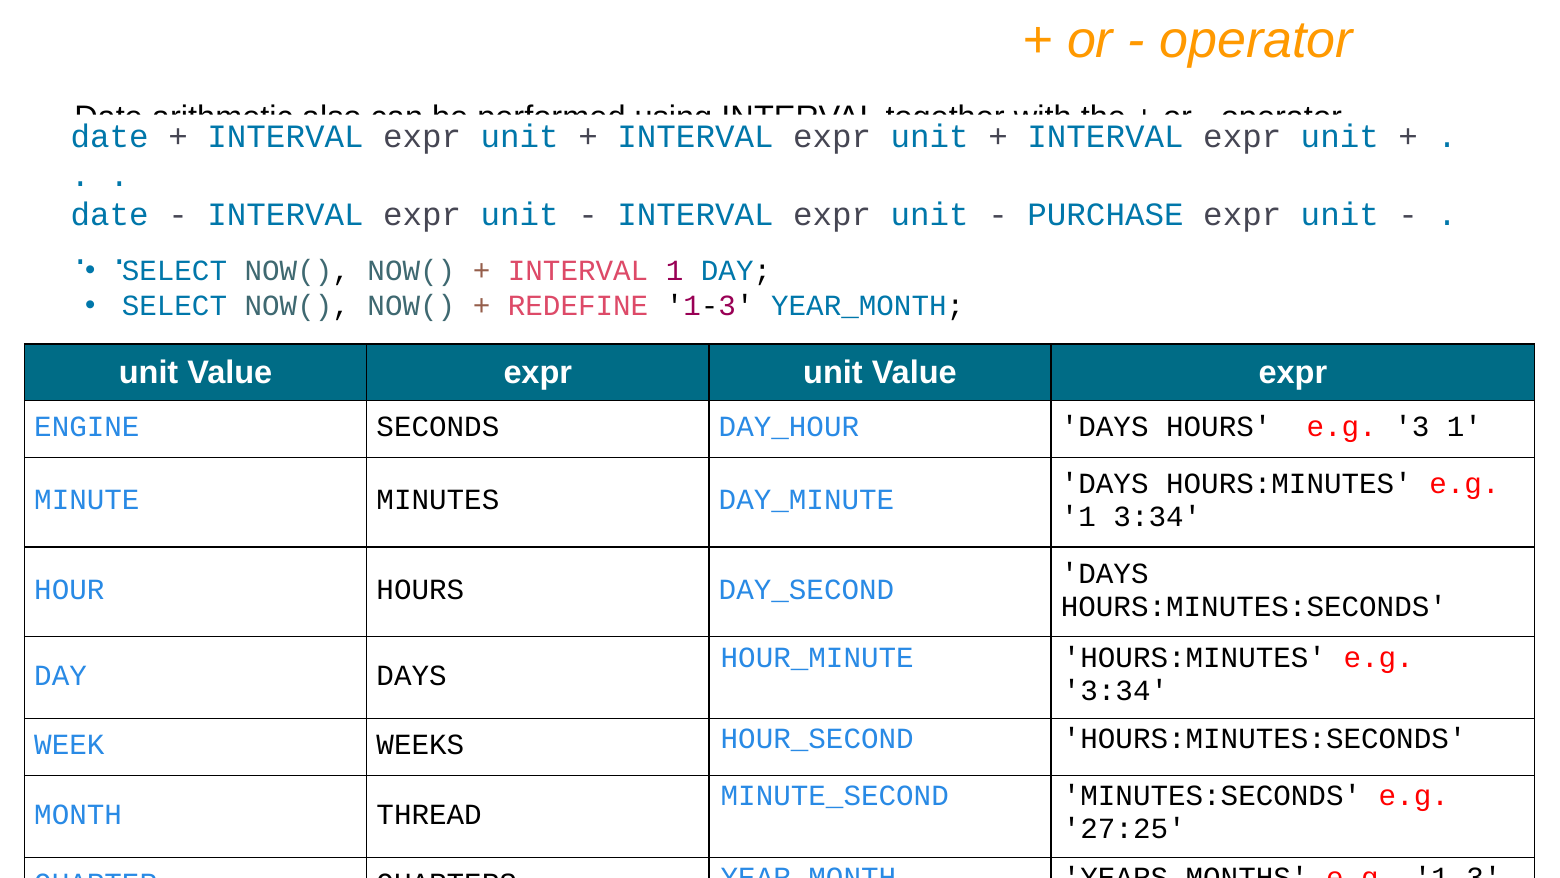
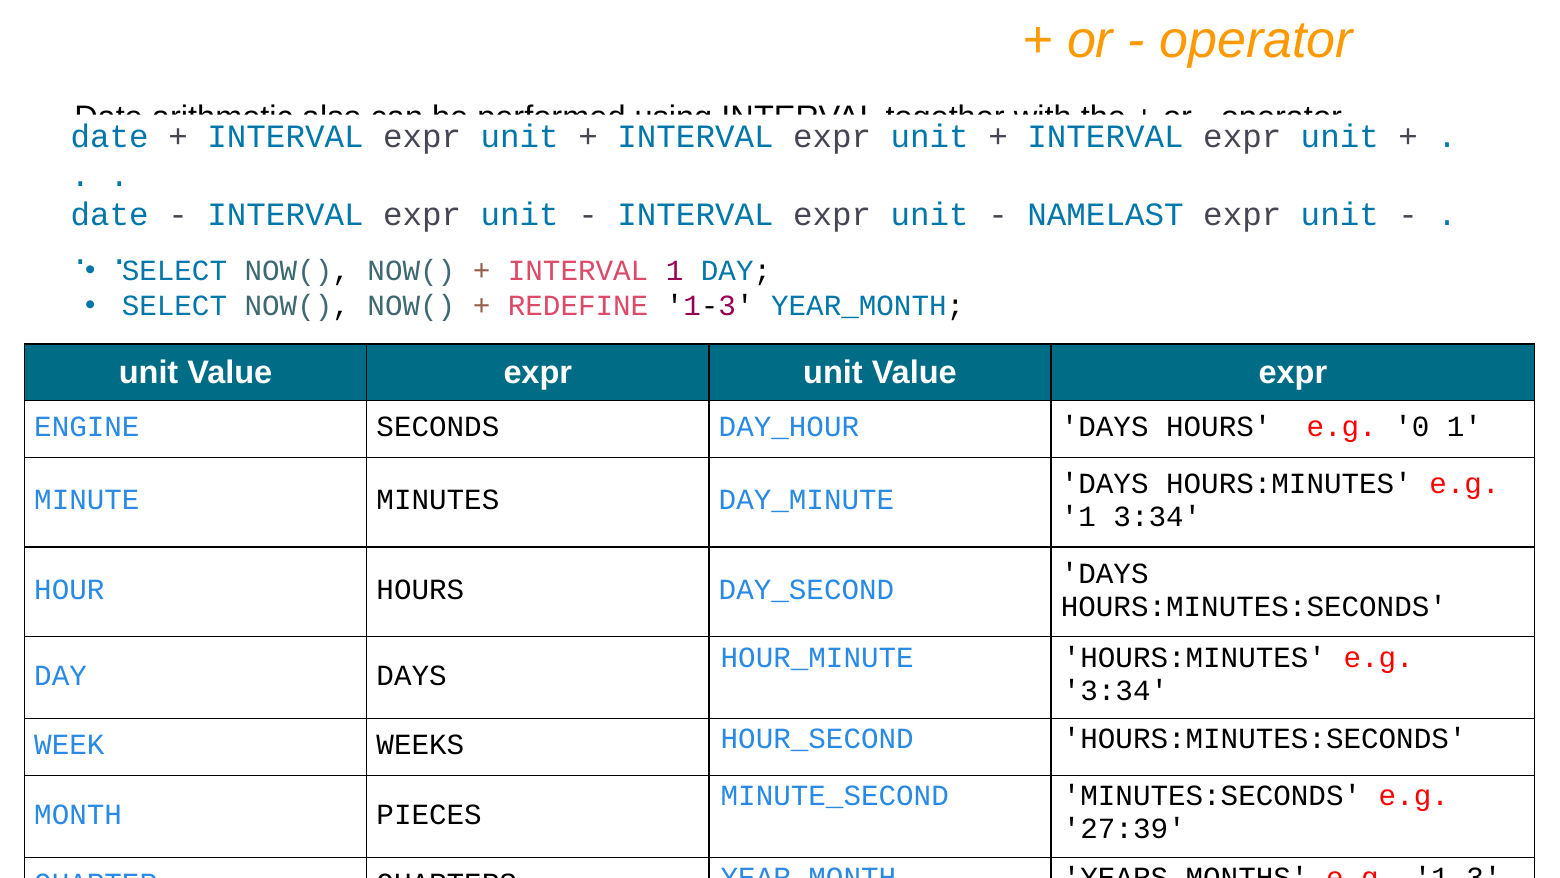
PURCHASE: PURCHASE -> NAMELAST
3: 3 -> 0
THREAD: THREAD -> PIECES
27:25: 27:25 -> 27:39
